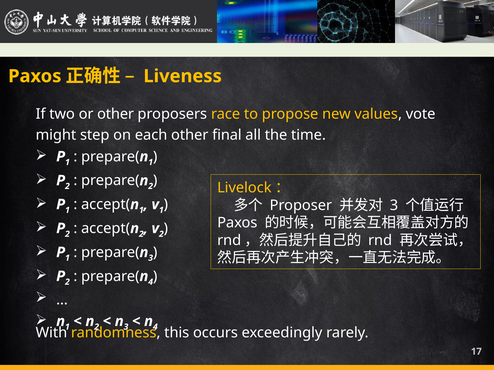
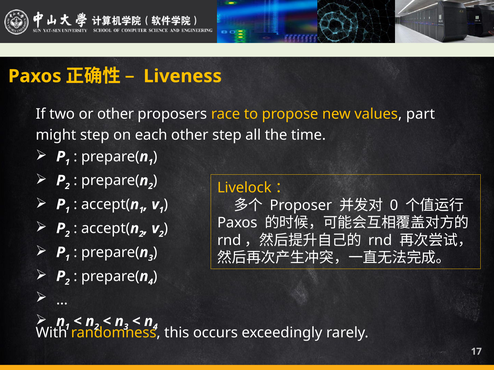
vote: vote -> part
other final: final -> step
3 at (394, 205): 3 -> 0
